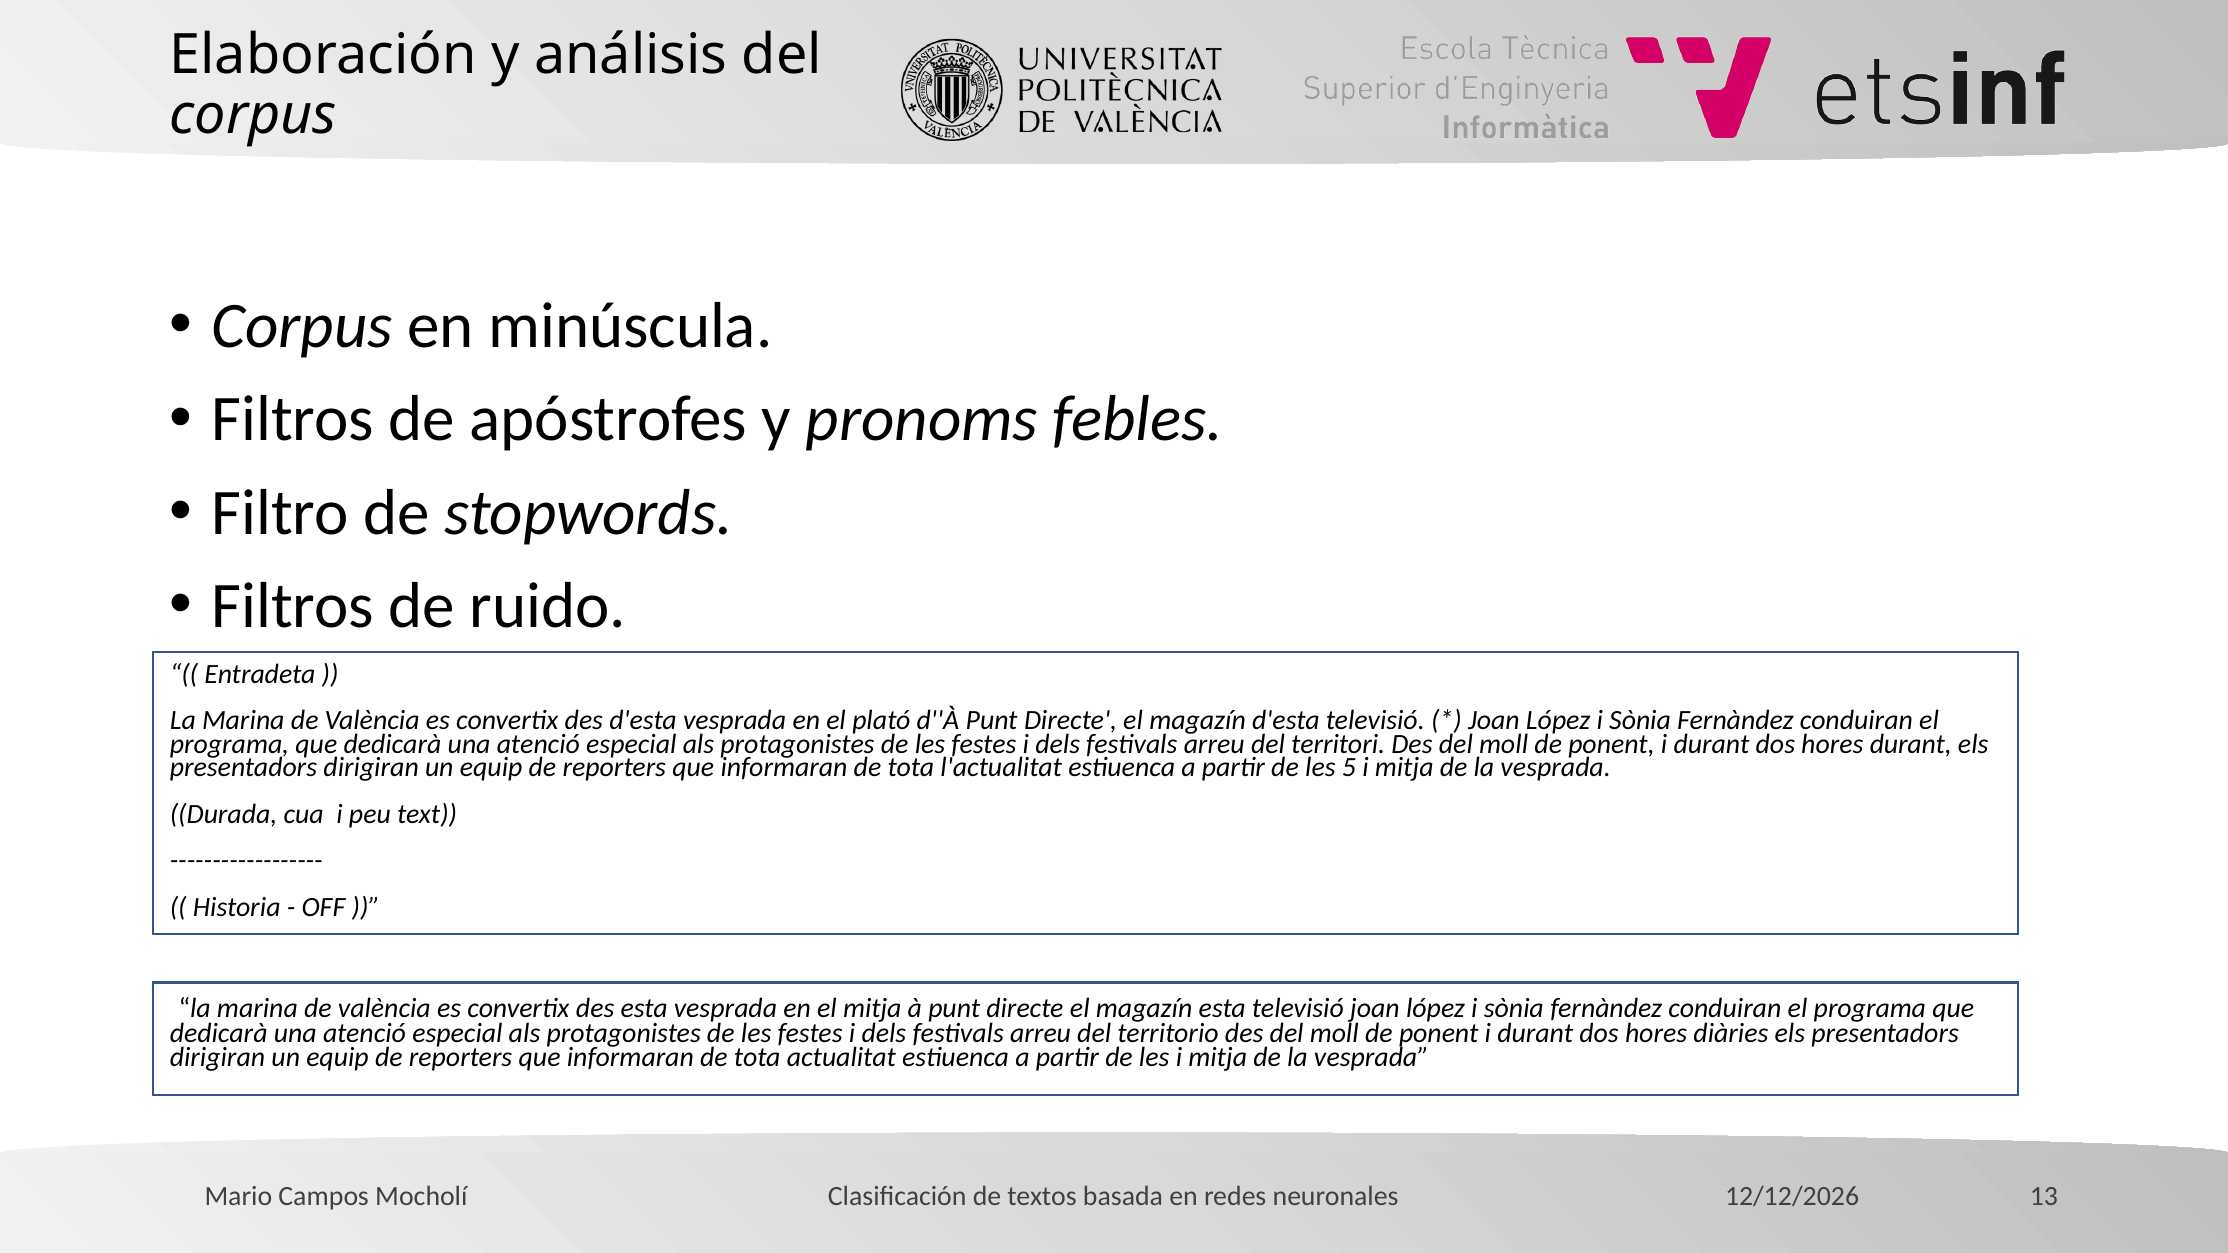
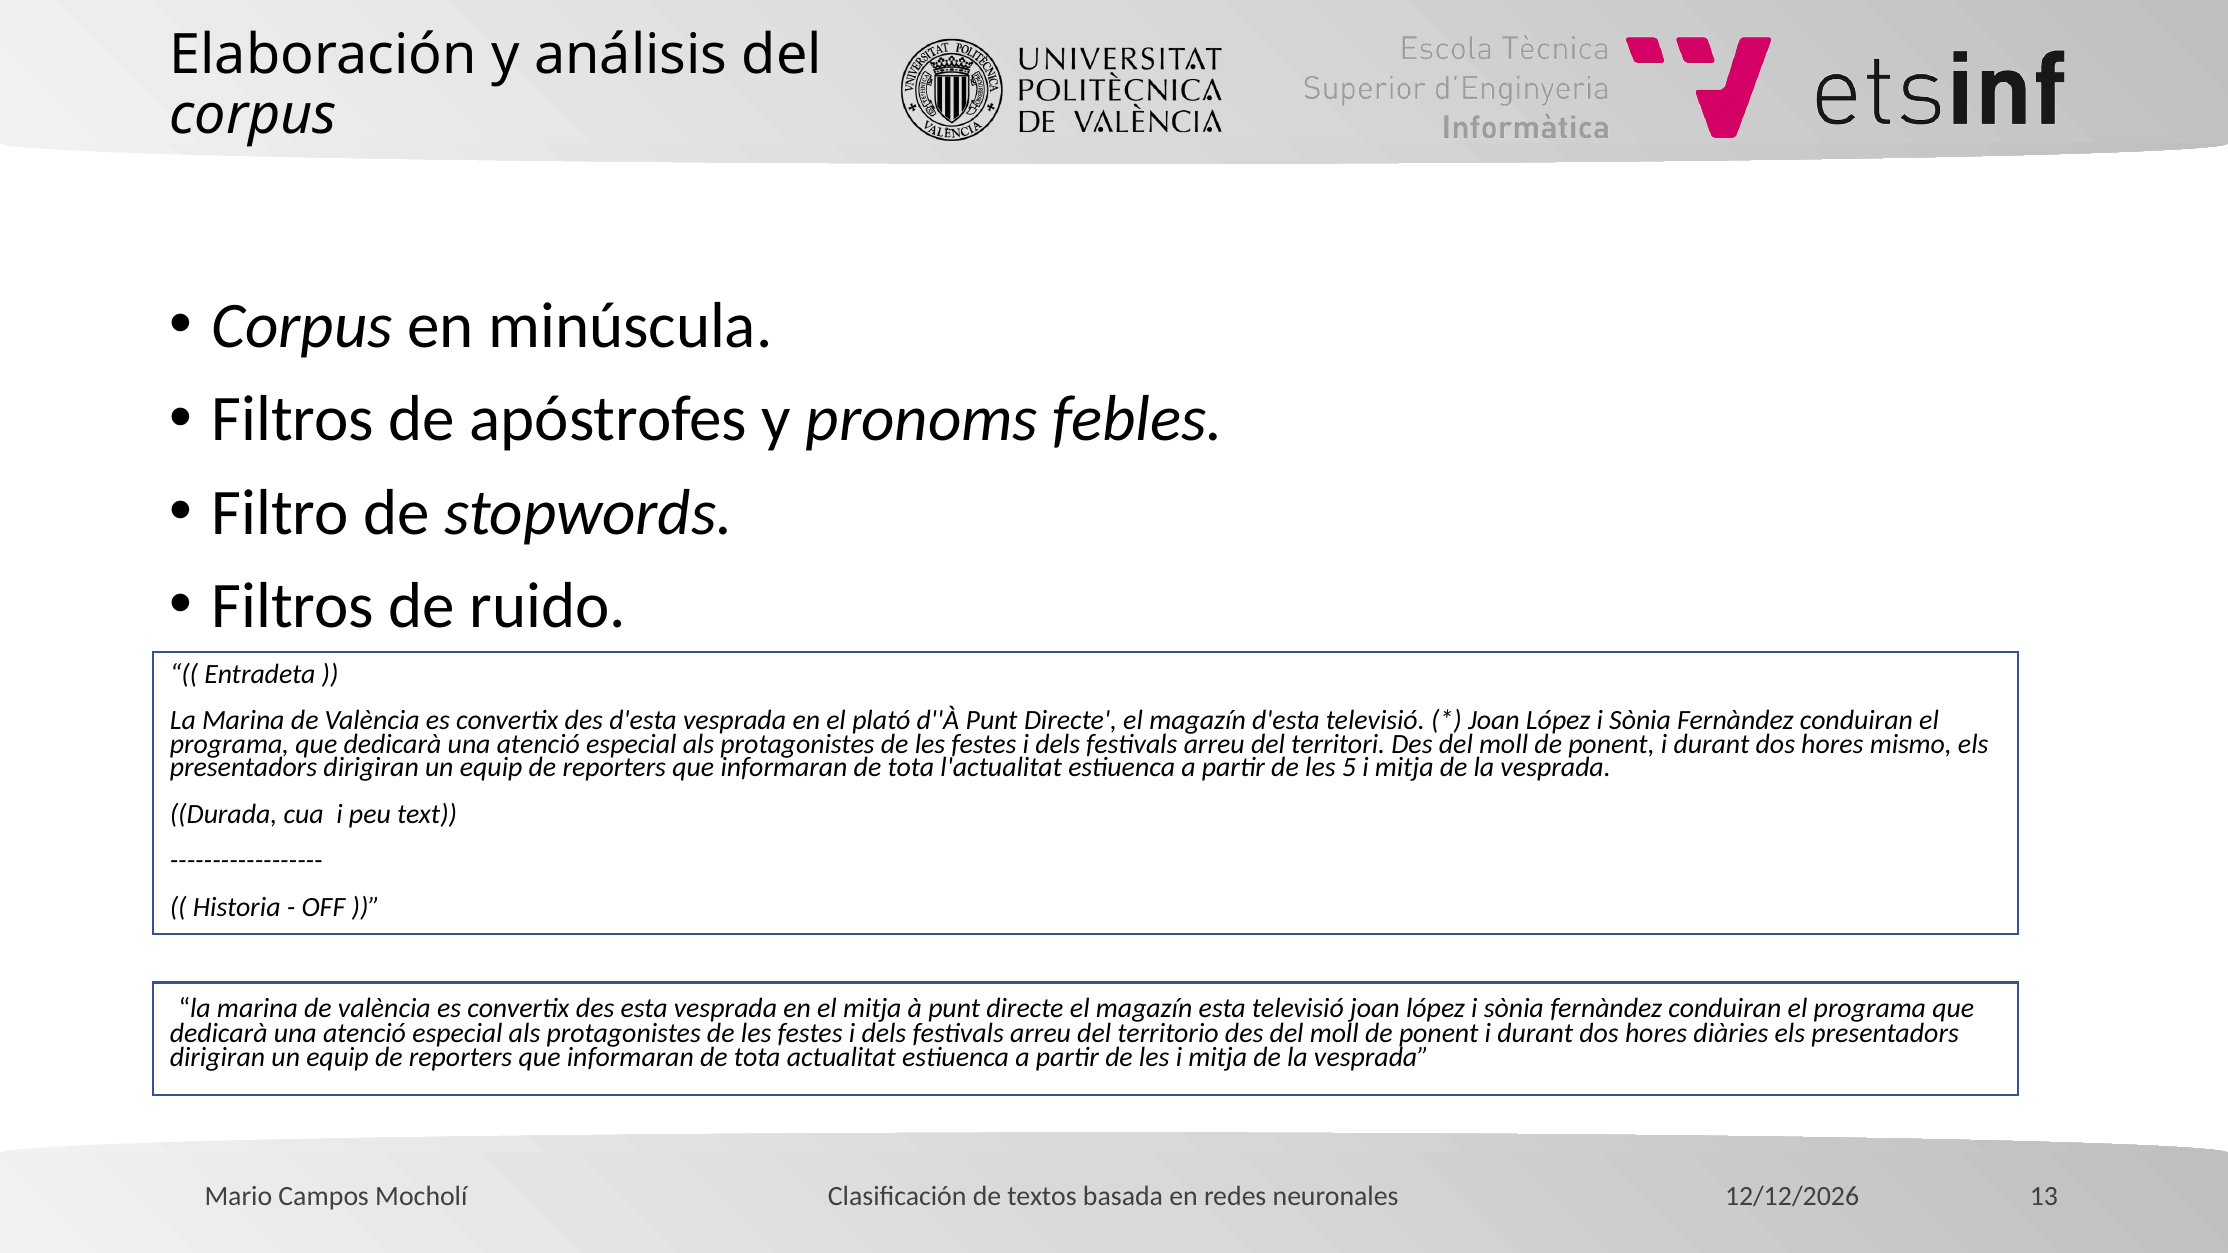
hores durant: durant -> mismo
